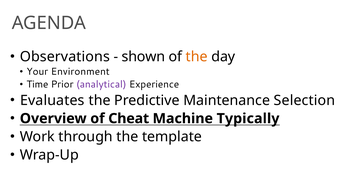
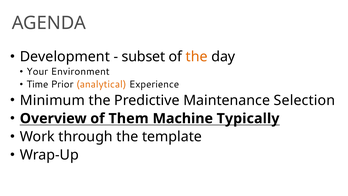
Observations: Observations -> Development
shown: shown -> subset
analytical colour: purple -> orange
Evaluates: Evaluates -> Minimum
Cheat: Cheat -> Them
